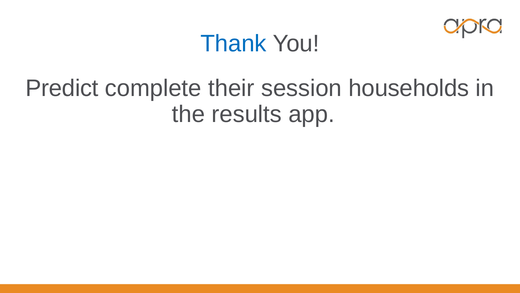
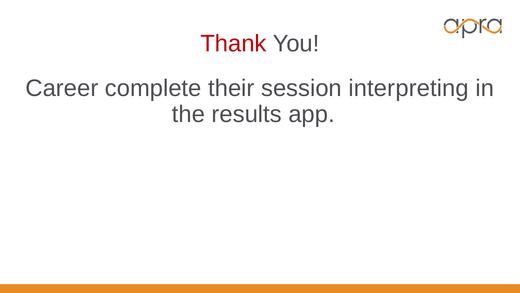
Thank colour: blue -> red
Predict: Predict -> Career
households: households -> interpreting
